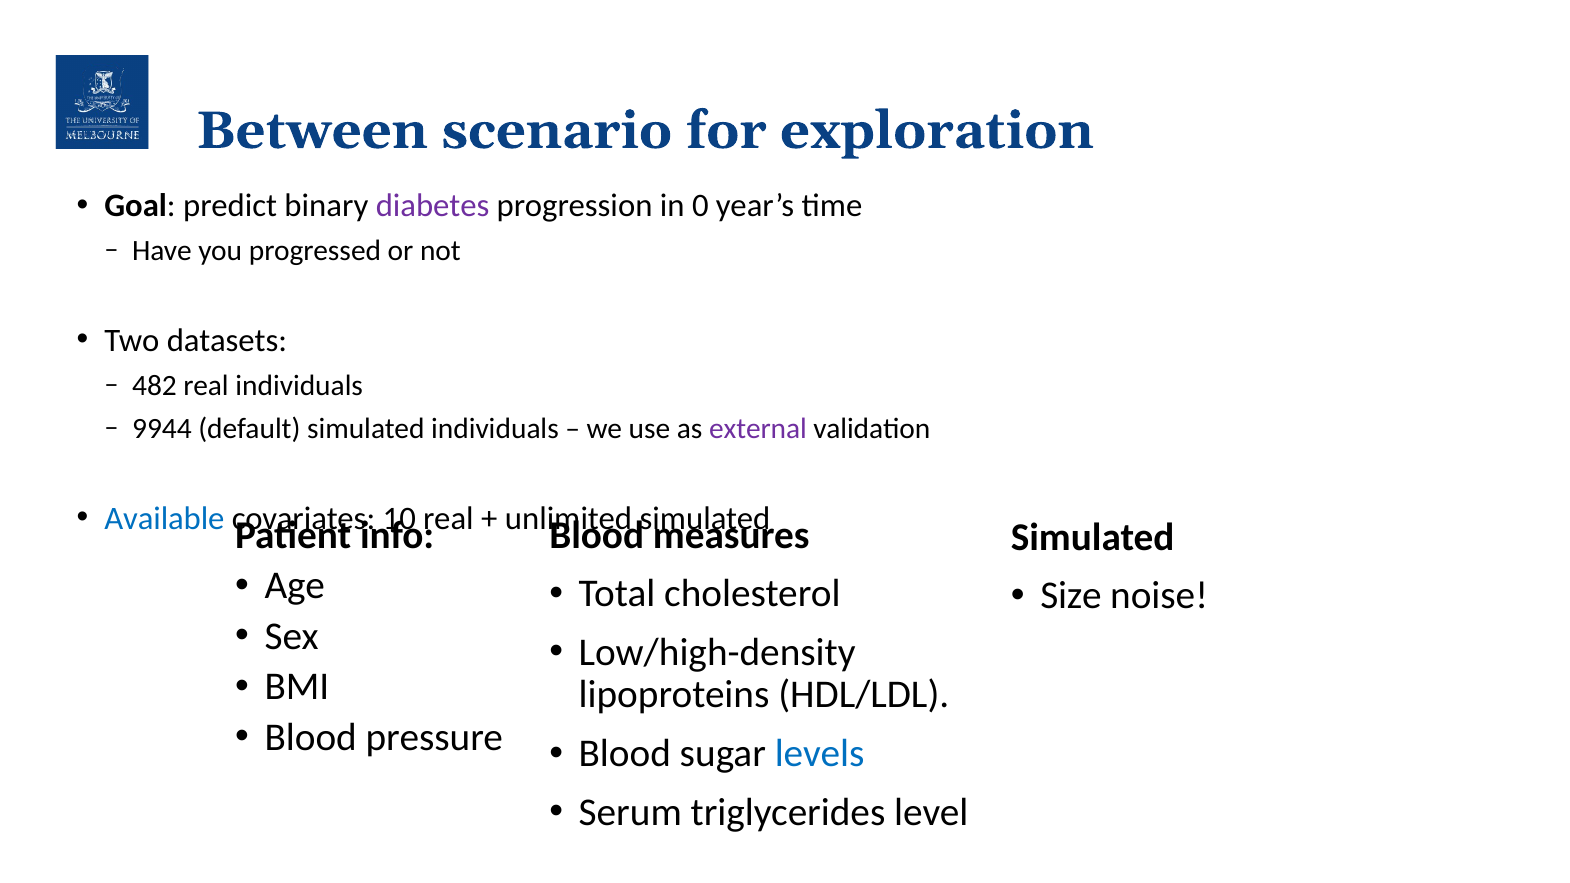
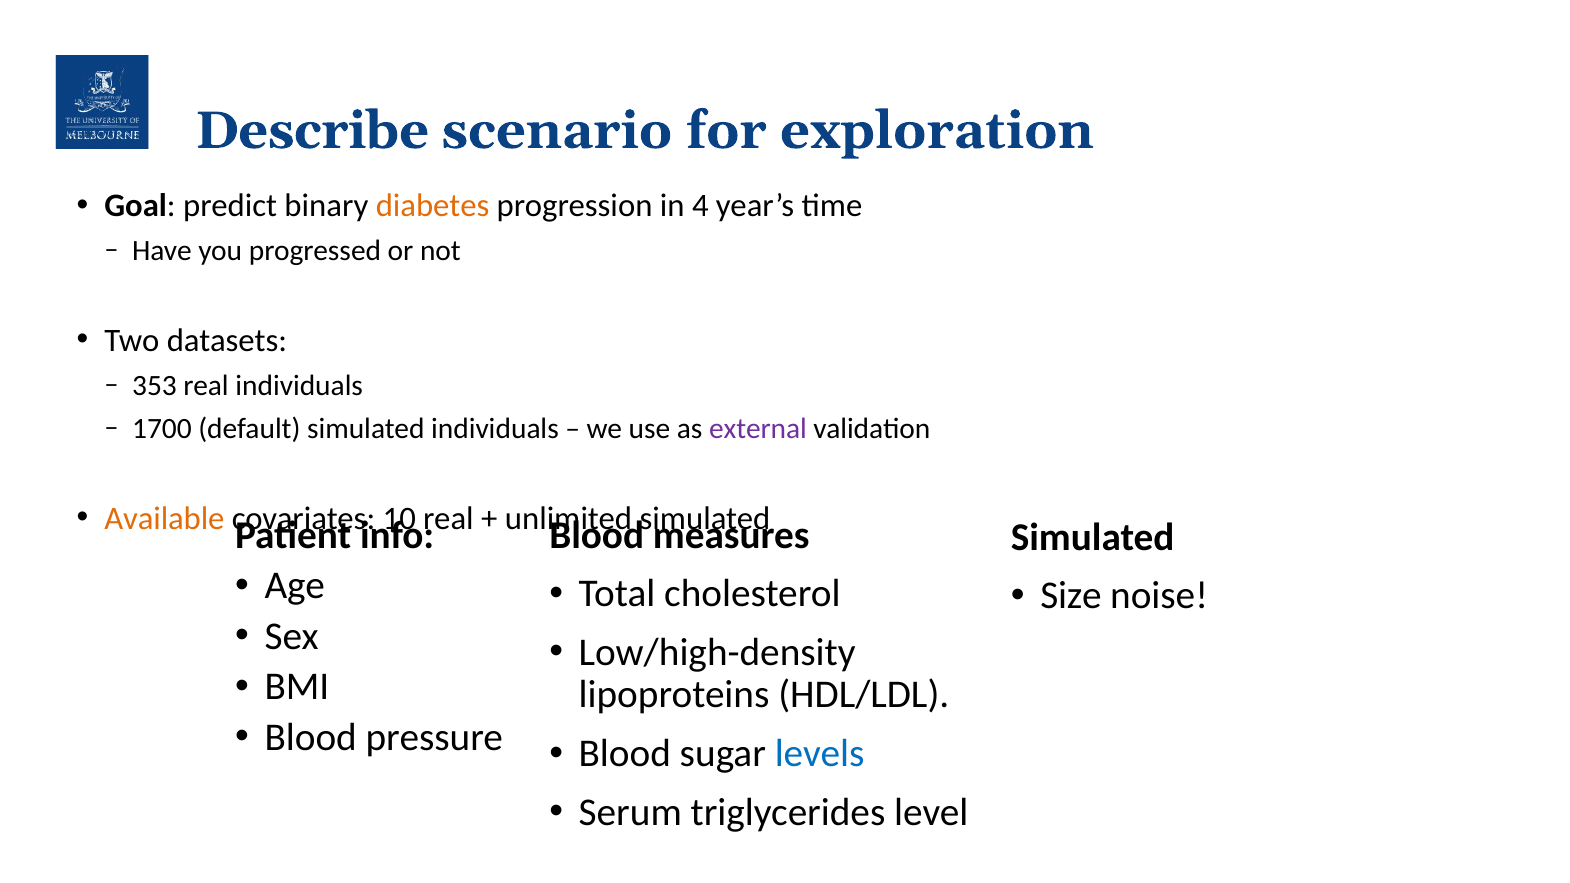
Between: Between -> Describe
diabetes colour: purple -> orange
0: 0 -> 4
482: 482 -> 353
9944: 9944 -> 1700
Available colour: blue -> orange
